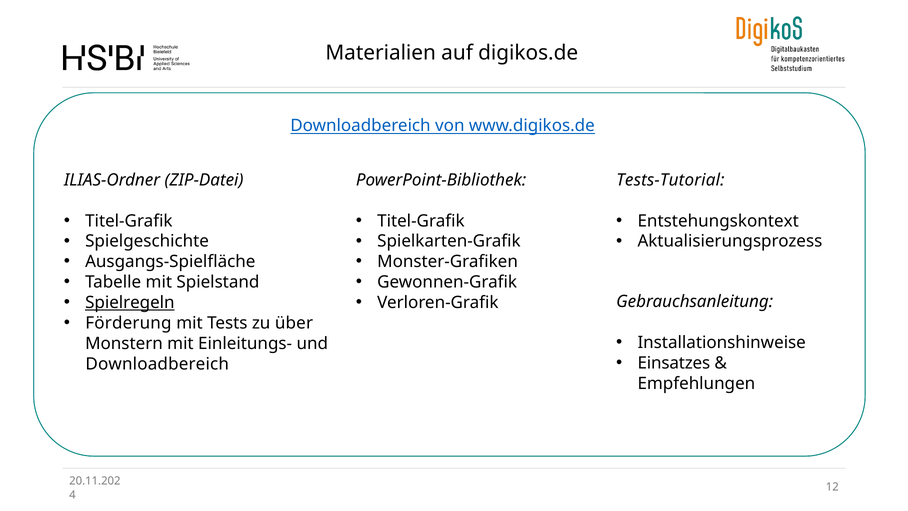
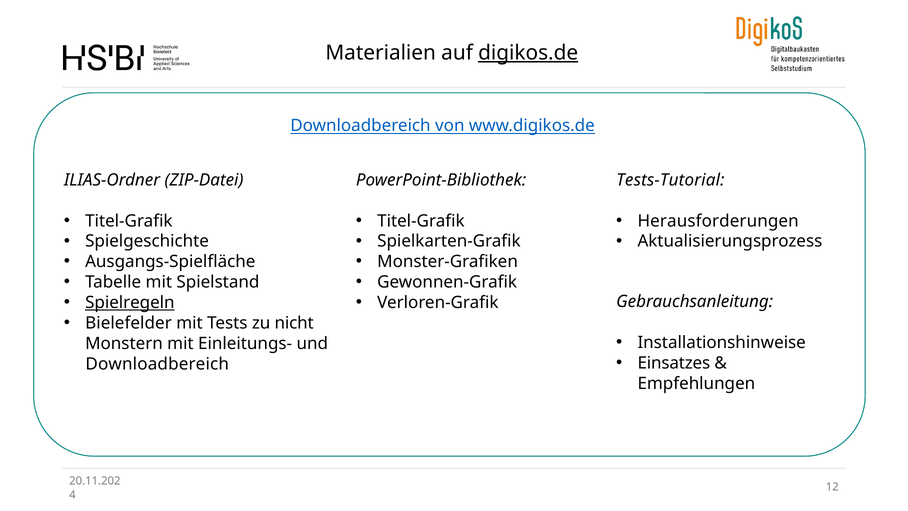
digikos.de underline: none -> present
Entstehungskontext: Entstehungskontext -> Herausforderungen
Förderung: Förderung -> Bielefelder
über: über -> nicht
